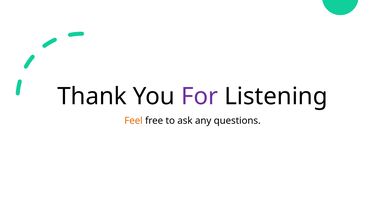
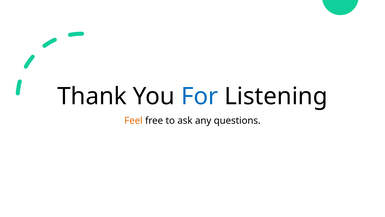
For colour: purple -> blue
